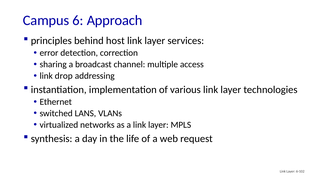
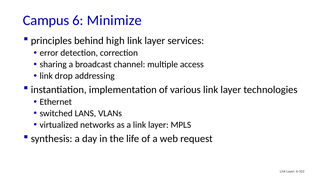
Approach: Approach -> Minimize
host: host -> high
